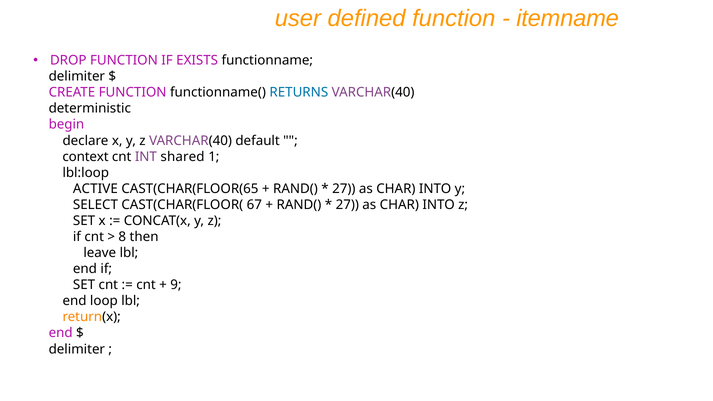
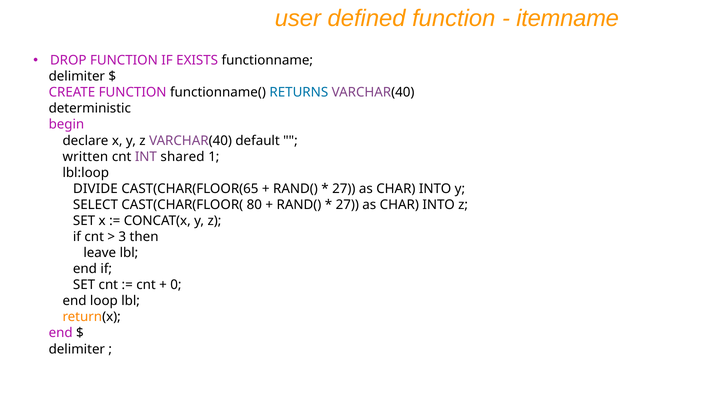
context: context -> written
ACTIVE: ACTIVE -> DIVIDE
67: 67 -> 80
8: 8 -> 3
9: 9 -> 0
